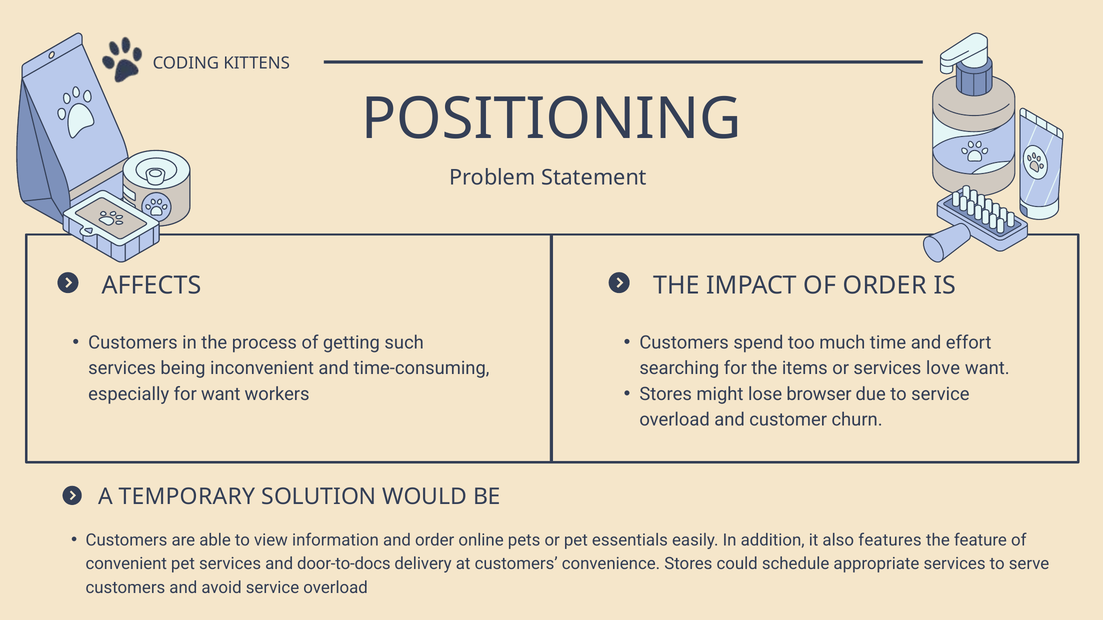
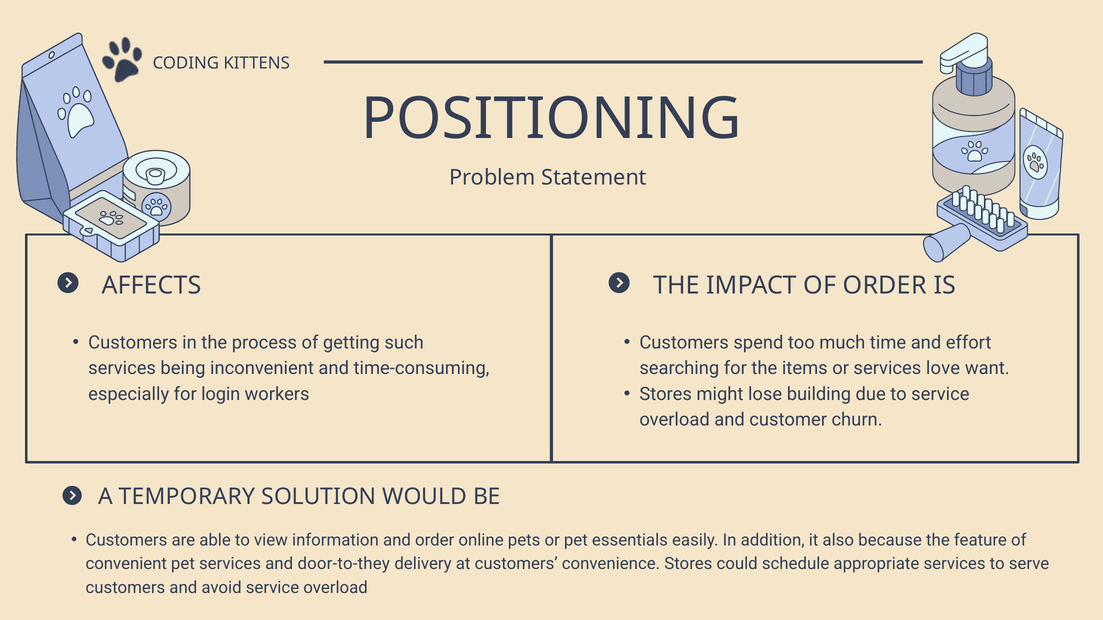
browser: browser -> building
for want: want -> login
features: features -> because
door-to-docs: door-to-docs -> door-to-they
